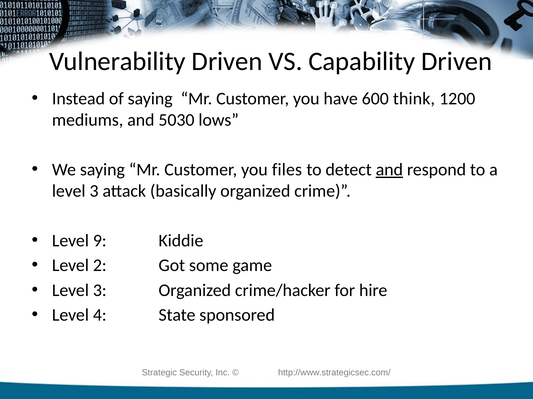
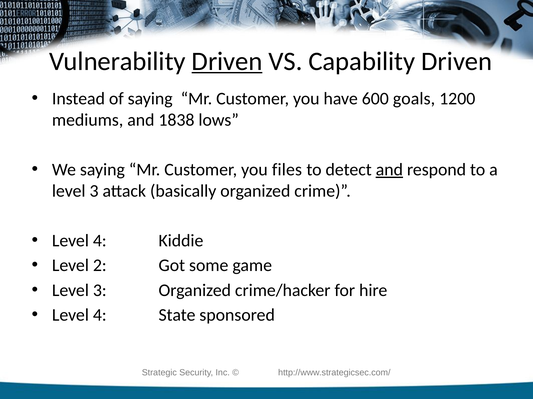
Driven at (227, 61) underline: none -> present
think: think -> goals
5030: 5030 -> 1838
9 at (100, 241): 9 -> 4
